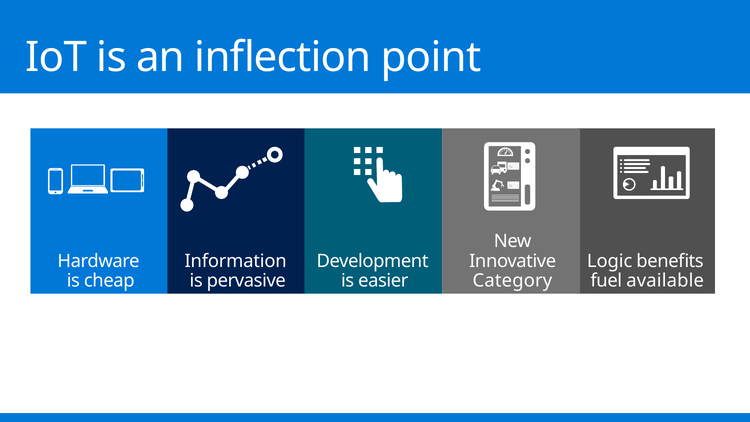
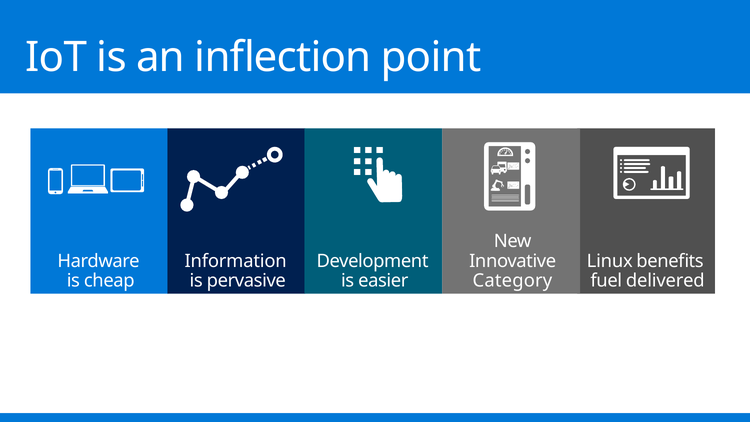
Logic: Logic -> Linux
available: available -> delivered
